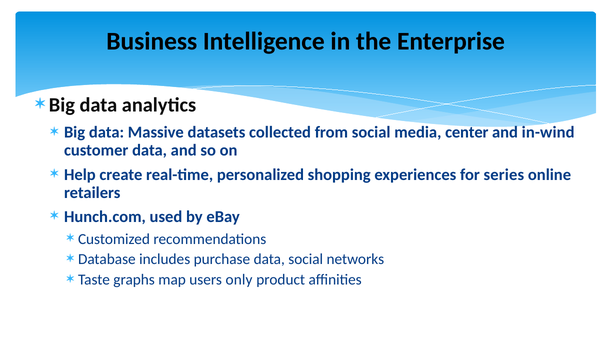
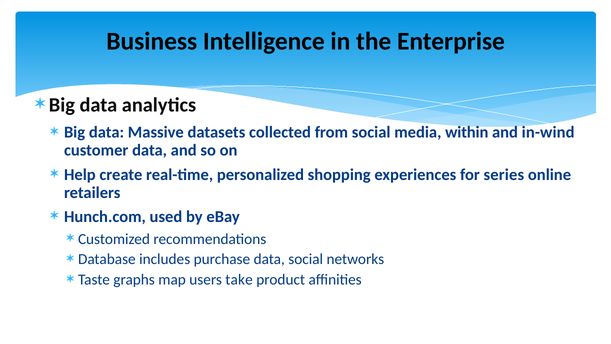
center: center -> within
only: only -> take
